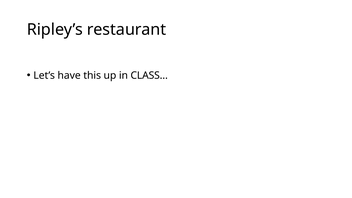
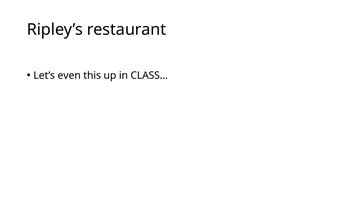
have: have -> even
